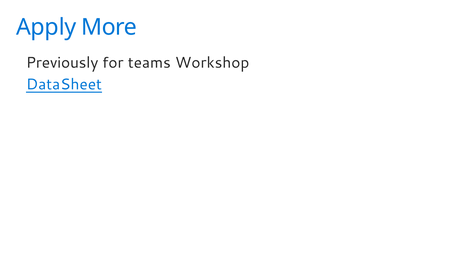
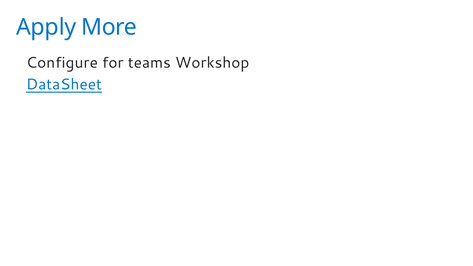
Previously: Previously -> Configure
